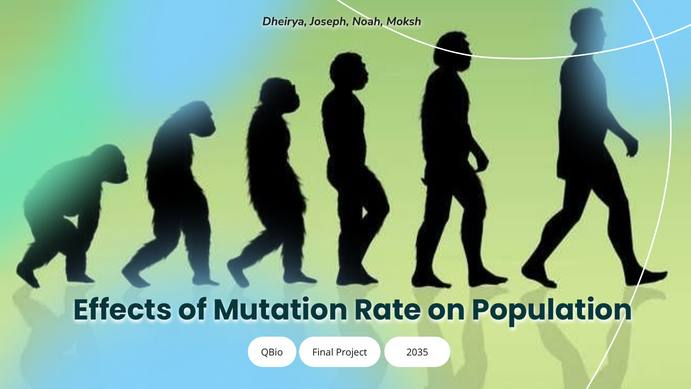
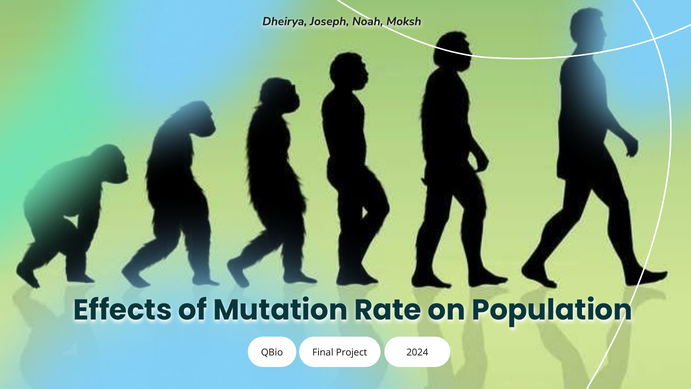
2035: 2035 -> 2024
